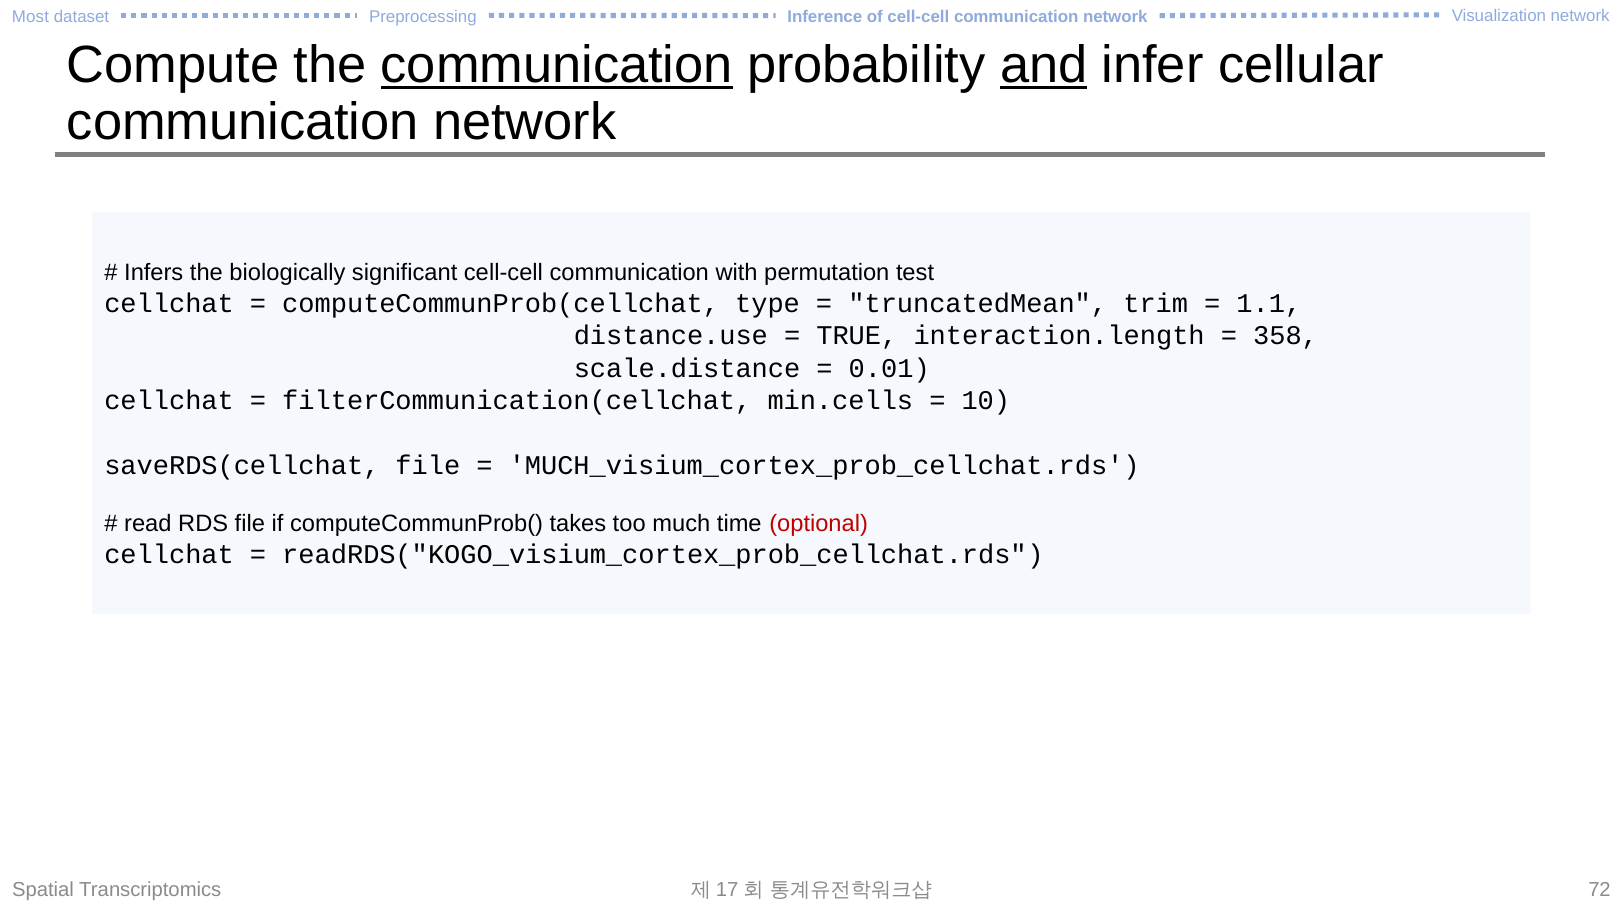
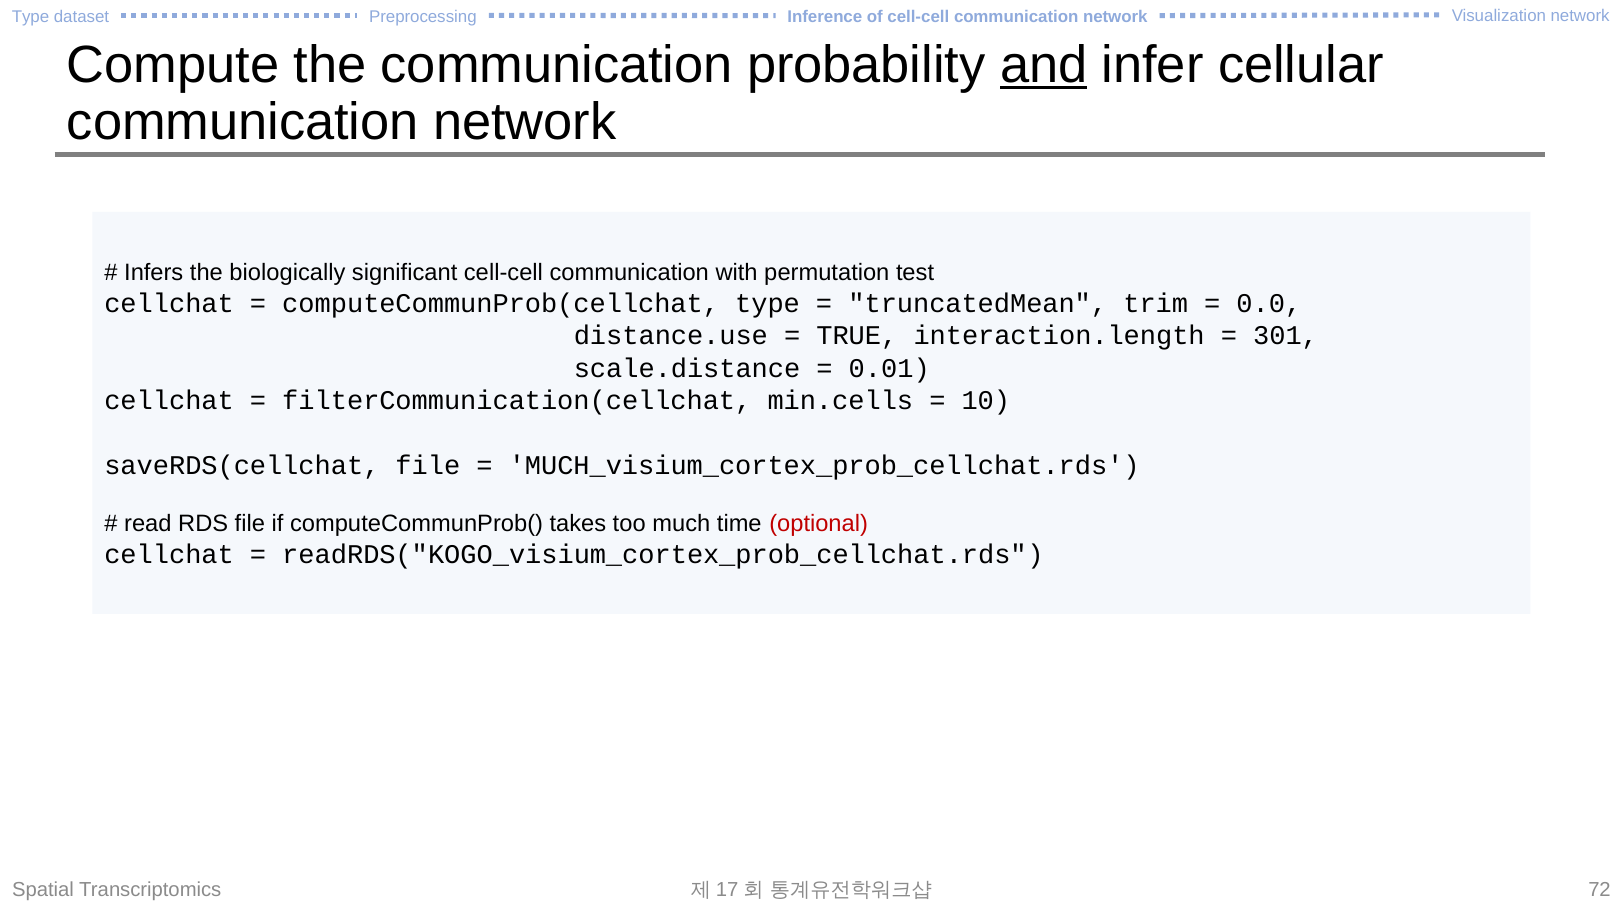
Most at (30, 17): Most -> Type
communication at (557, 65) underline: present -> none
1.1: 1.1 -> 0.0
358: 358 -> 301
